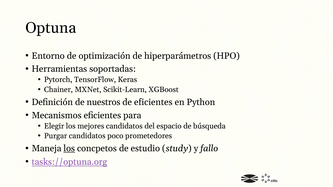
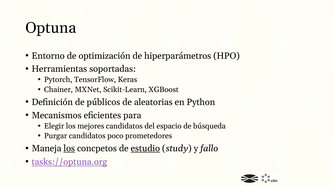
nuestros: nuestros -> públicos
de eficientes: eficientes -> aleatorias
estudio underline: none -> present
